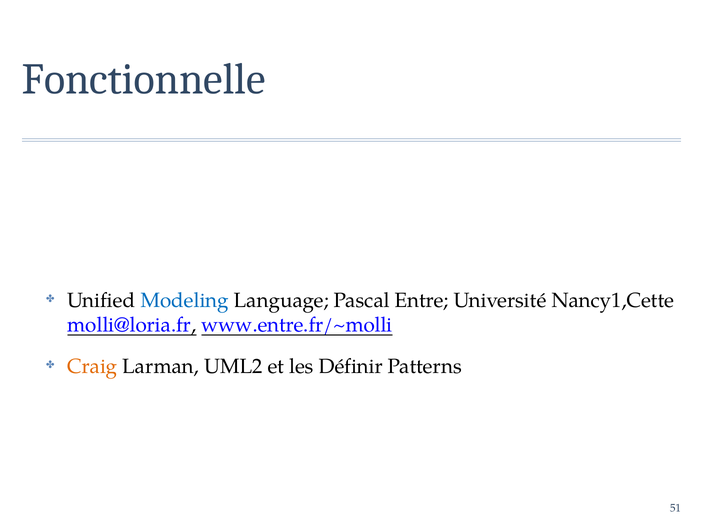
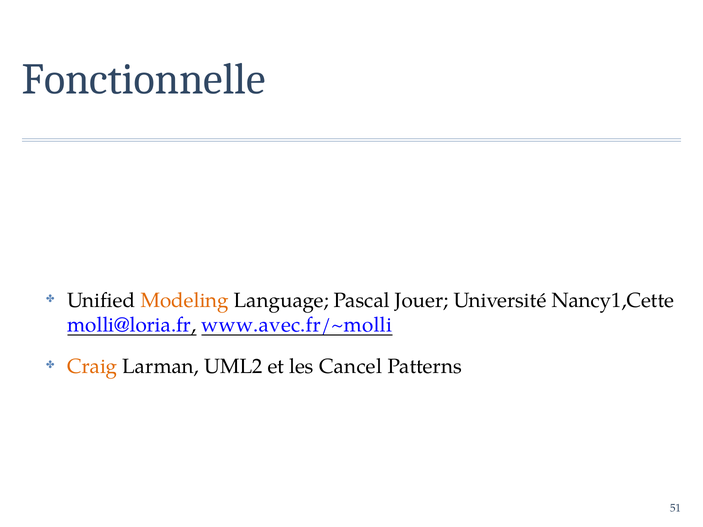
Modeling colour: blue -> orange
Entre: Entre -> Jouer
www.entre.fr/~molli: www.entre.fr/~molli -> www.avec.fr/~molli
Définir: Définir -> Cancel
